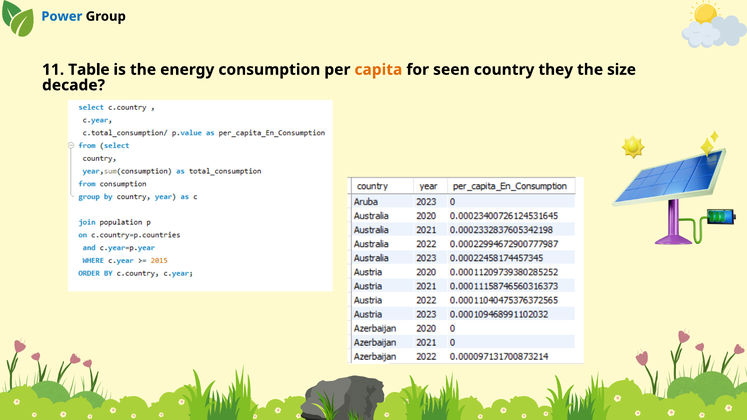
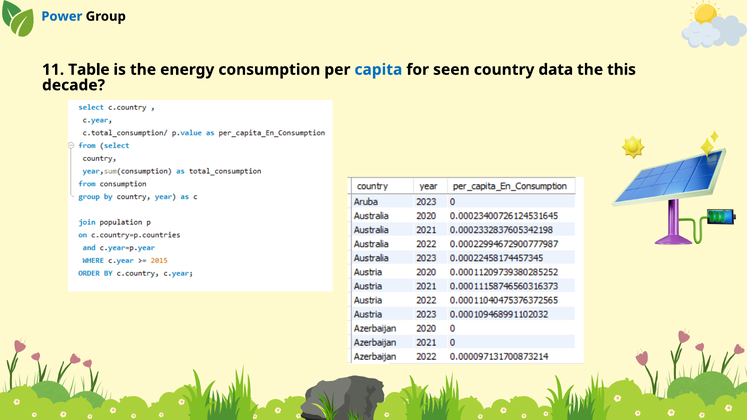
capita colour: orange -> blue
they: they -> data
size: size -> this
